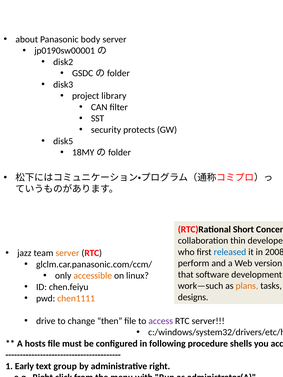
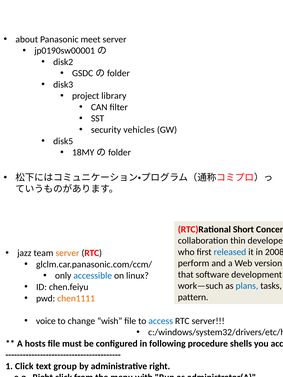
body: body -> meet
protects: protects -> vehicles
accessible colour: orange -> blue
plans colour: orange -> blue
designs: designs -> pattern
drive: drive -> voice
then: then -> wish
access at (161, 321) colour: purple -> blue
1 Early: Early -> Click
